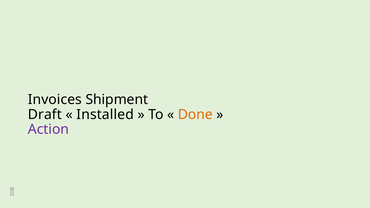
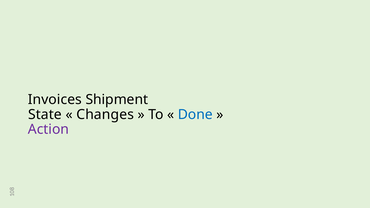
Draft: Draft -> State
Installed: Installed -> Changes
Done colour: orange -> blue
